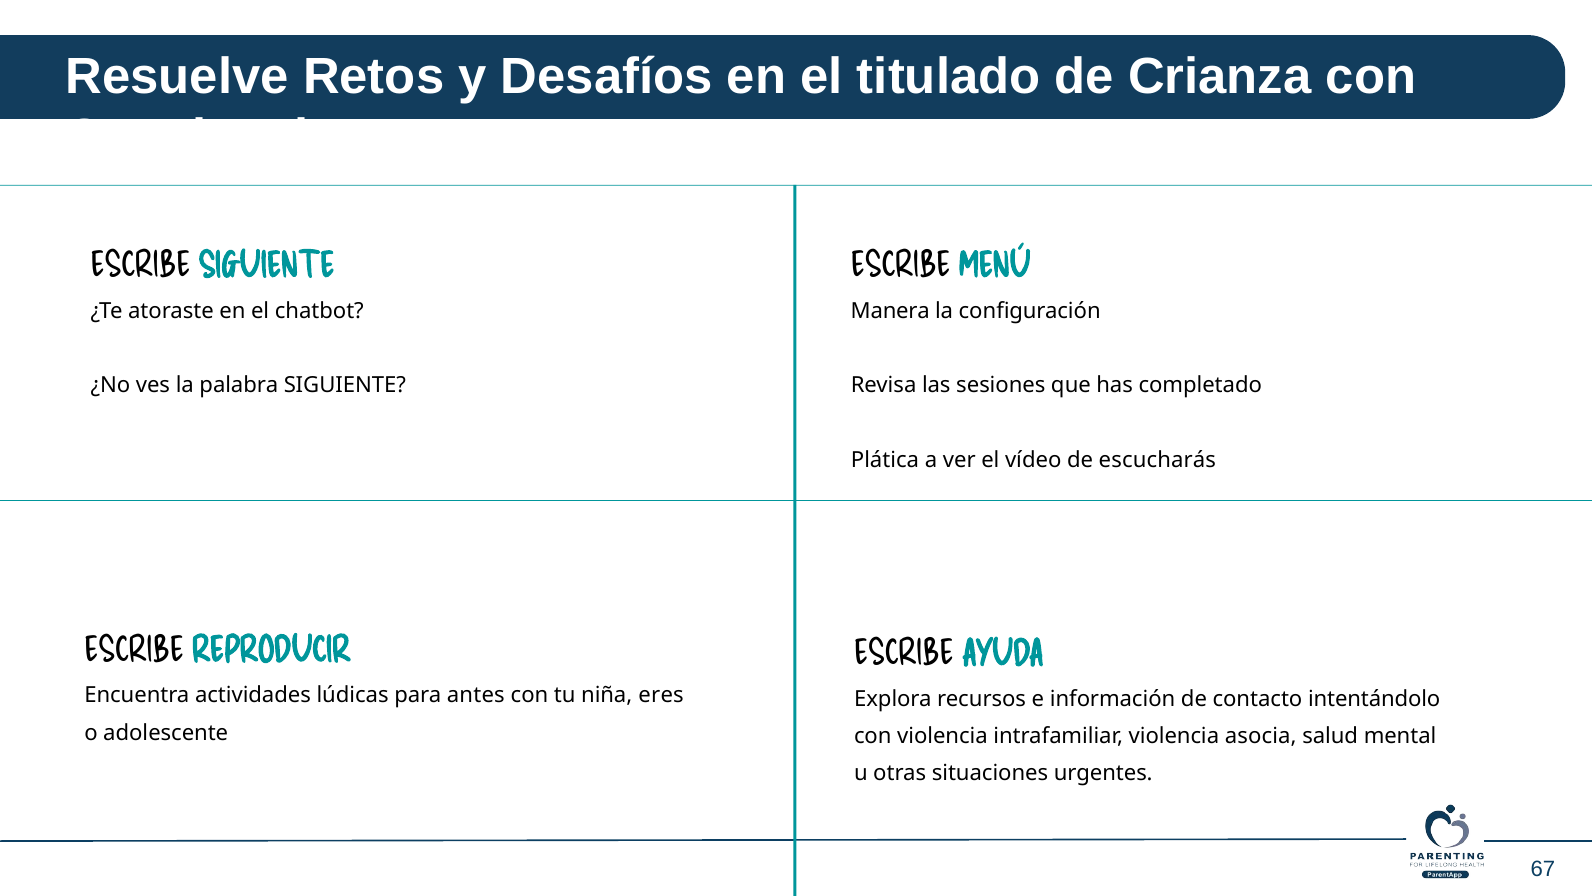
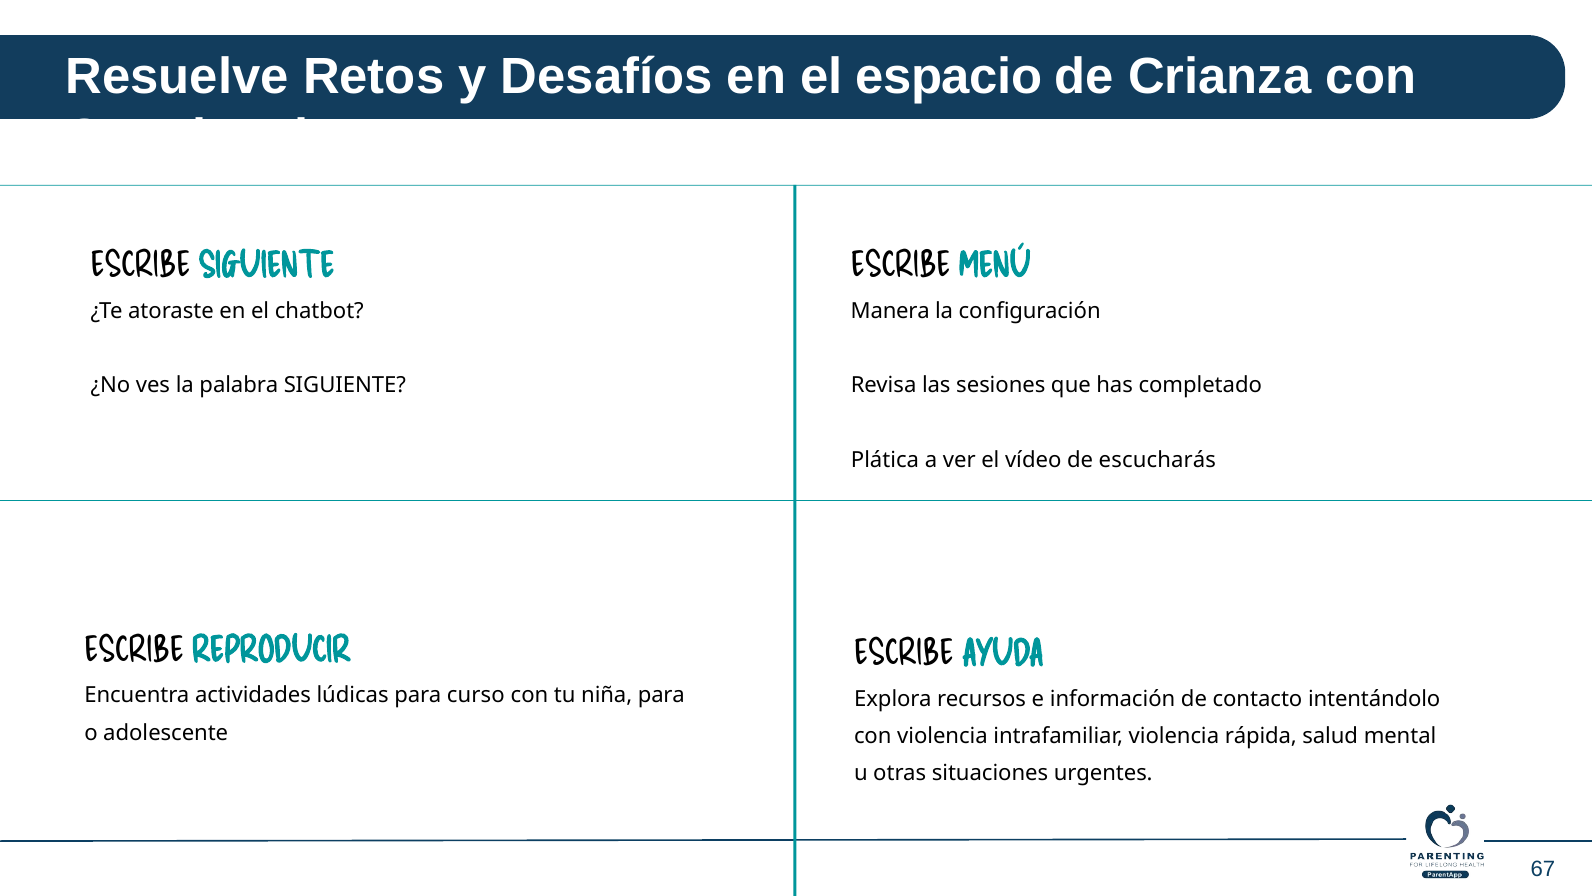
titulado: titulado -> espacio
antes: antes -> curso
niña eres: eres -> para
asocia: asocia -> rápida
